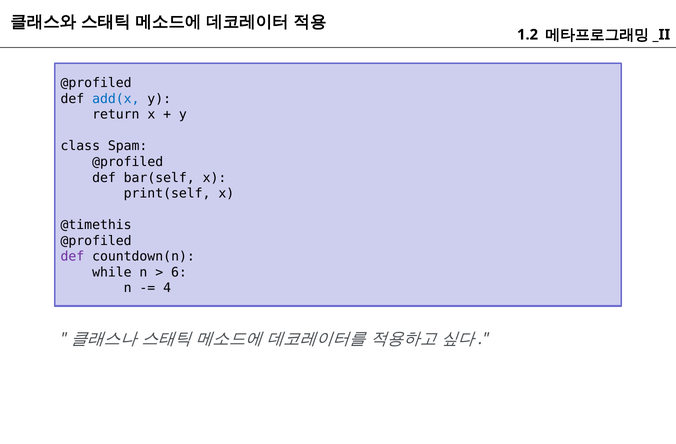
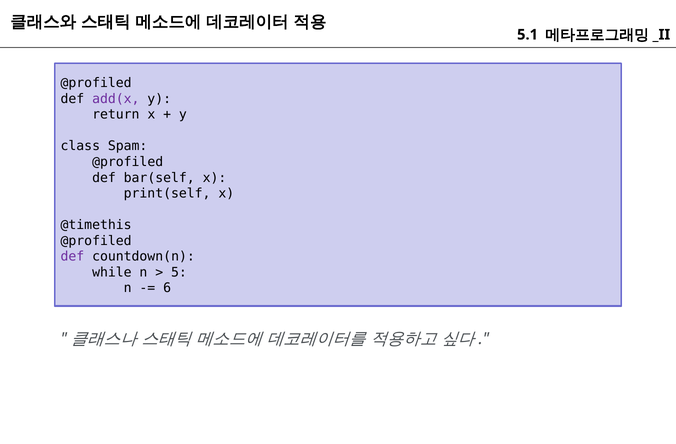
1.2: 1.2 -> 5.1
add(x colour: blue -> purple
6: 6 -> 5
4: 4 -> 6
